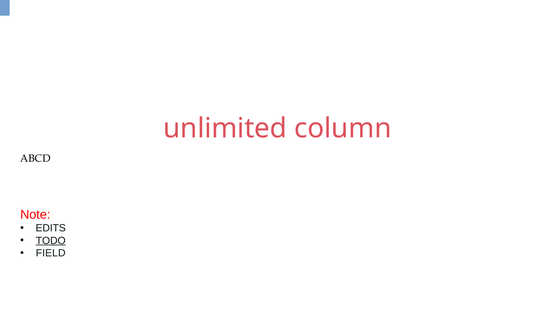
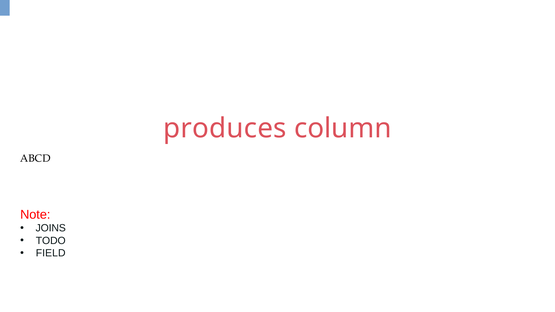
unlimited: unlimited -> produces
EDITS: EDITS -> JOINS
TODO underline: present -> none
